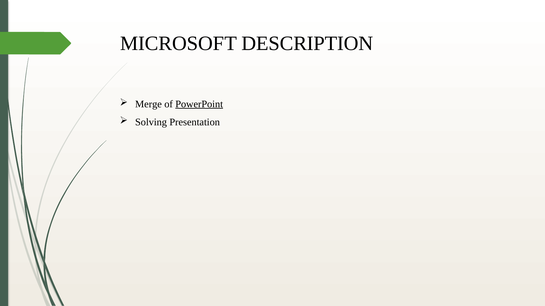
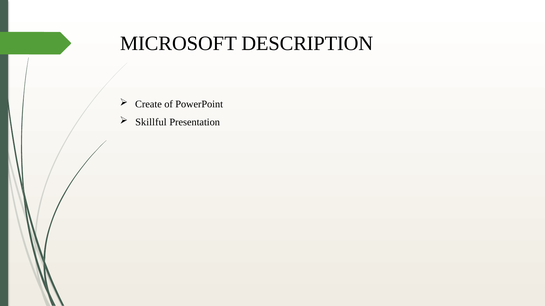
Merge: Merge -> Create
PowerPoint underline: present -> none
Solving: Solving -> Skillful
